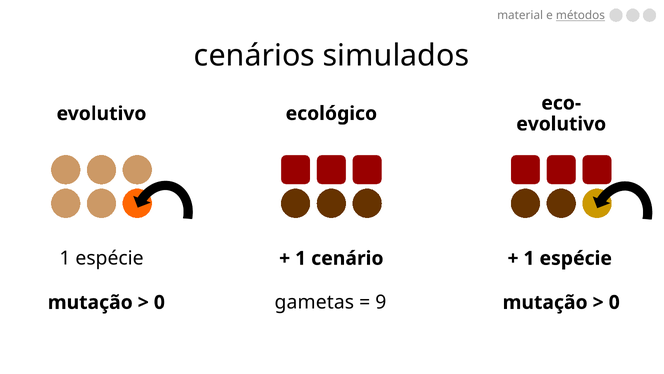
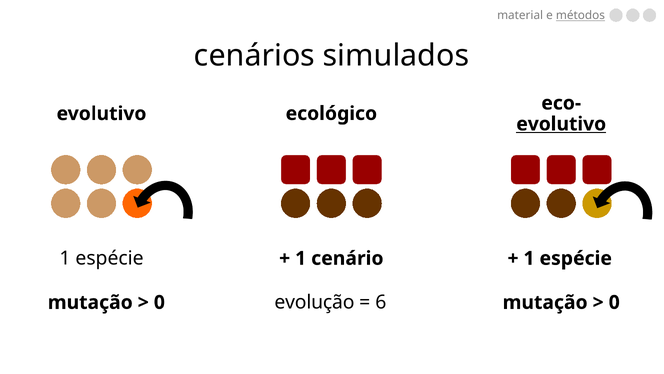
evolutivo at (561, 124) underline: none -> present
gametas: gametas -> evolução
9: 9 -> 6
